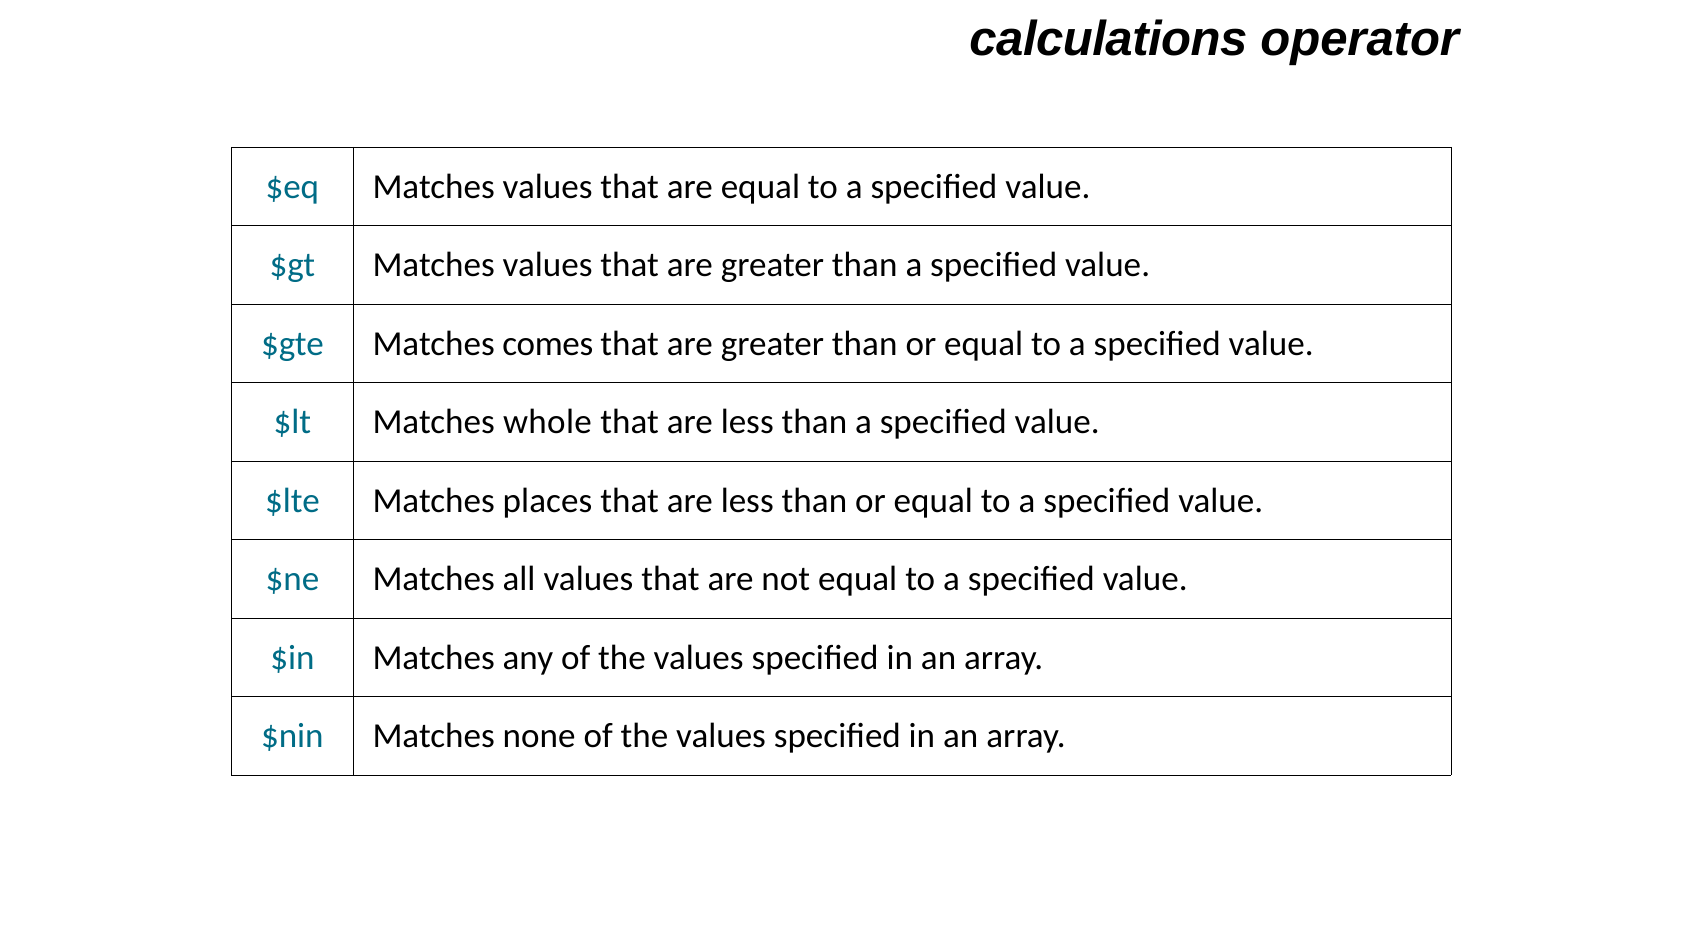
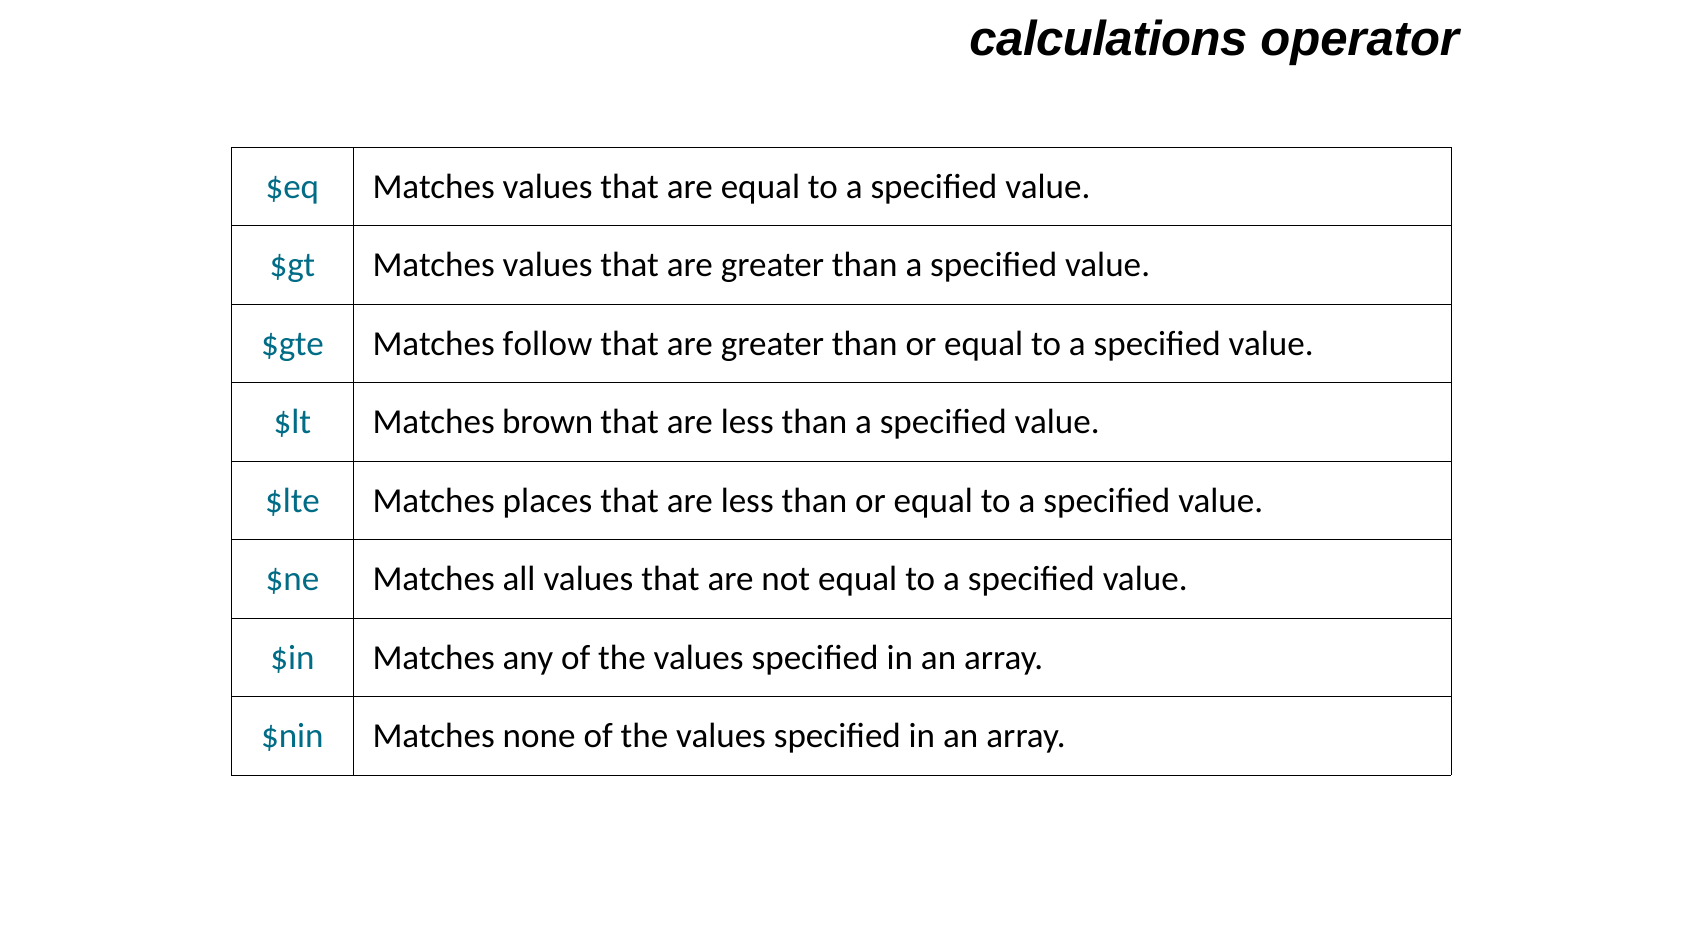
comes: comes -> follow
whole: whole -> brown
